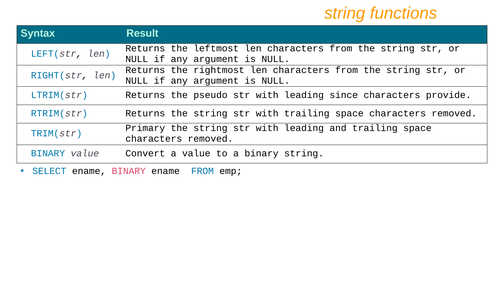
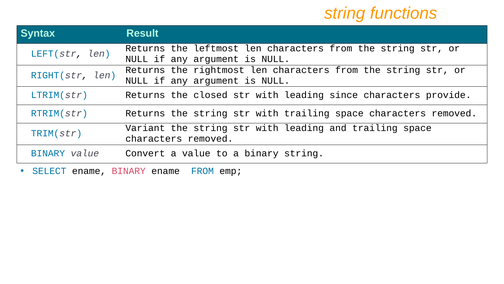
pseudo: pseudo -> closed
Primary: Primary -> Variant
